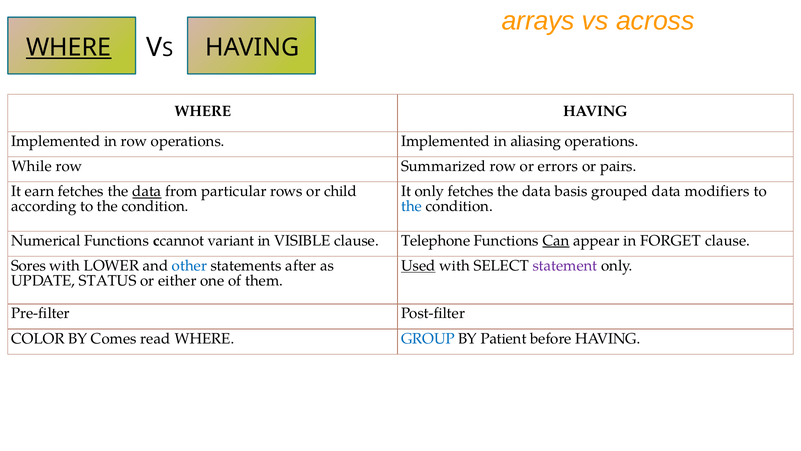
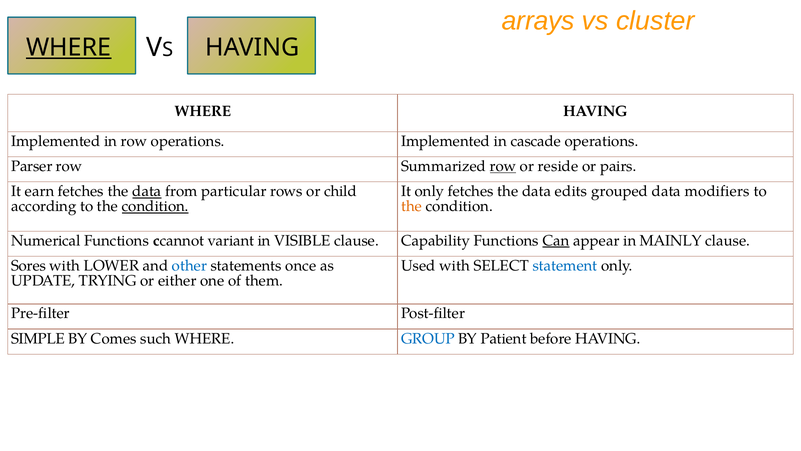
across: across -> cluster
aliasing: aliasing -> cascade
While: While -> Parser
row at (503, 166) underline: none -> present
errors: errors -> reside
basis: basis -> edits
condition at (155, 206) underline: none -> present
the at (412, 206) colour: blue -> orange
Telephone: Telephone -> Capability
FORGET: FORGET -> MAINLY
after: after -> once
Used underline: present -> none
statement colour: purple -> blue
STATUS: STATUS -> TRYING
COLOR: COLOR -> SIMPLE
read: read -> such
